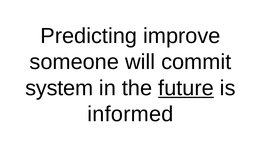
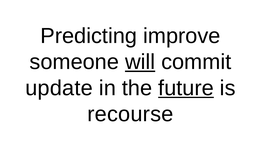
will underline: none -> present
system: system -> update
informed: informed -> recourse
